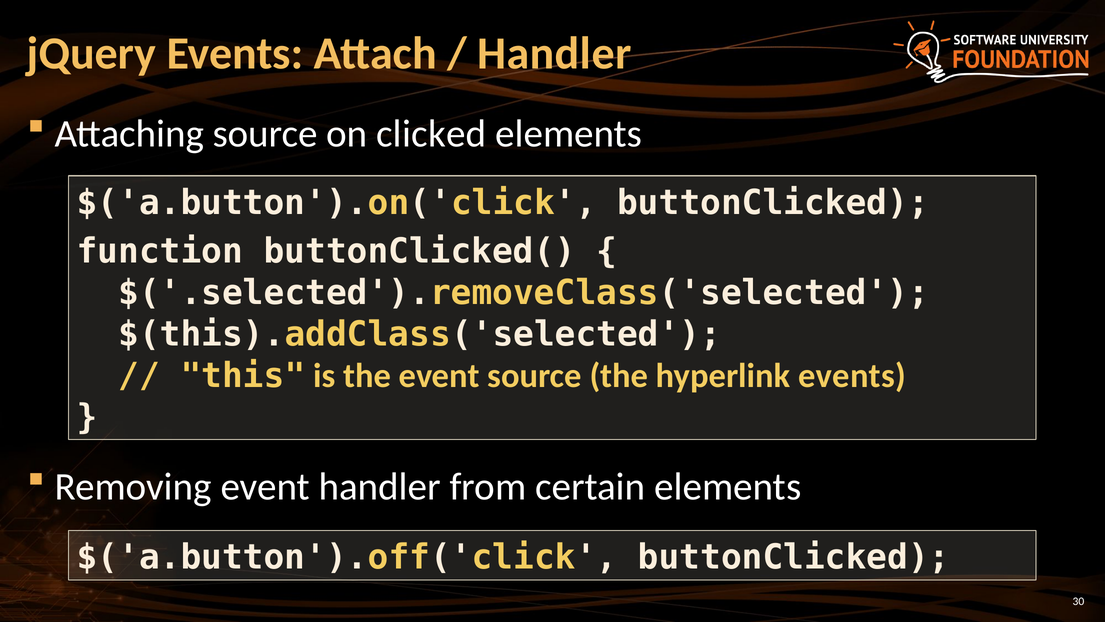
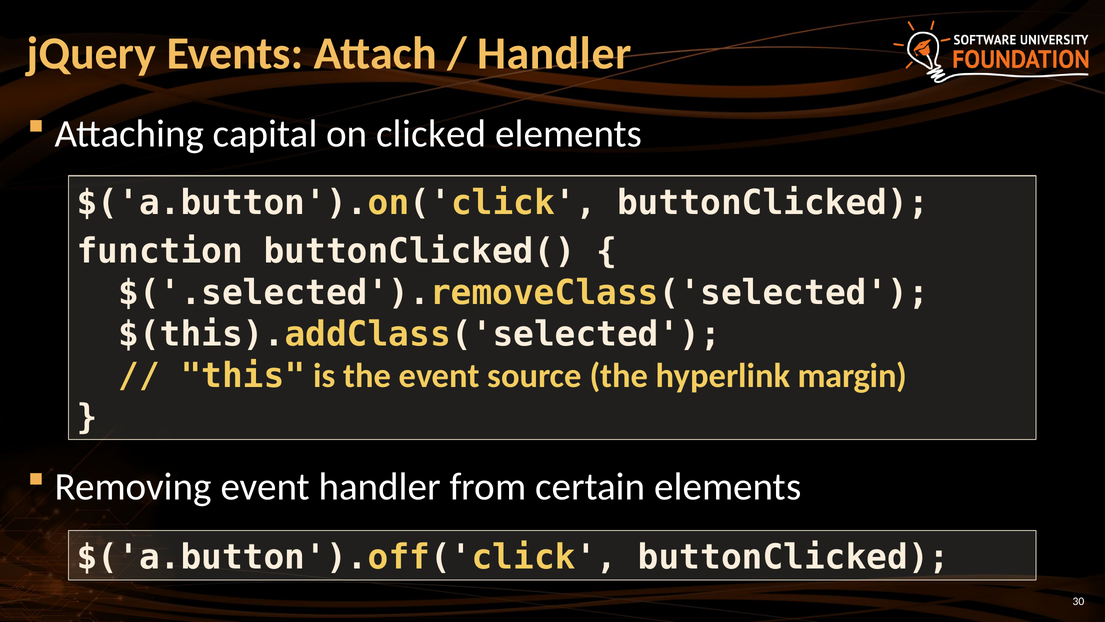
Attaching source: source -> capital
hyperlink events: events -> margin
